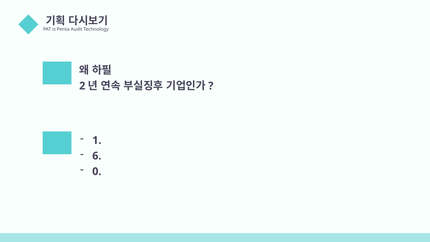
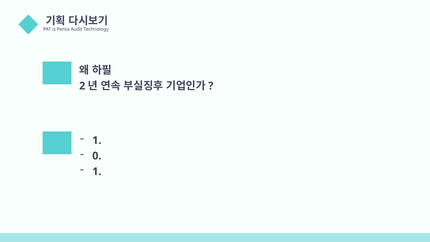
6: 6 -> 0
0 at (97, 171): 0 -> 1
